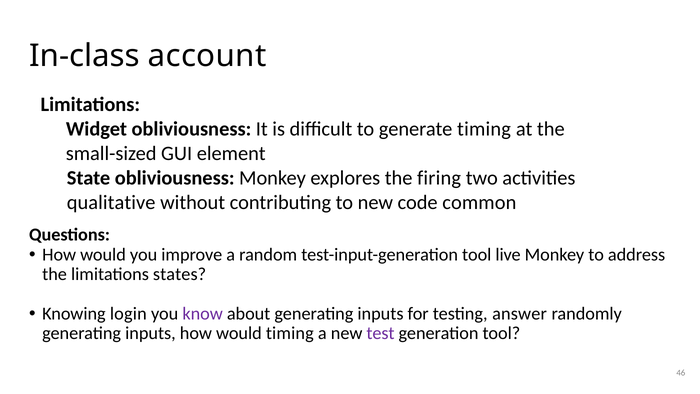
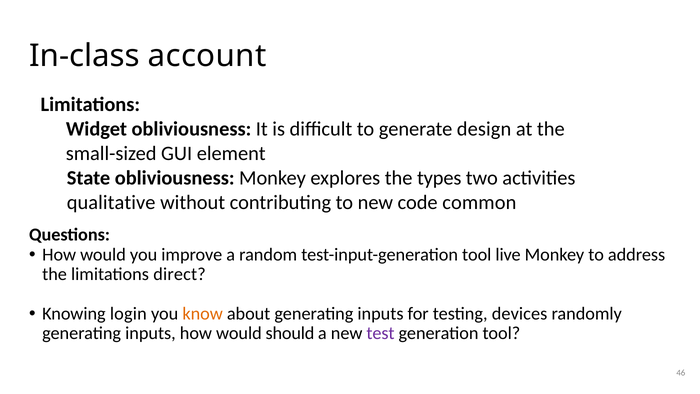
generate timing: timing -> design
firing: firing -> types
states: states -> direct
know colour: purple -> orange
answer: answer -> devices
would timing: timing -> should
